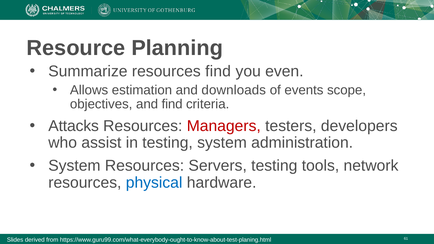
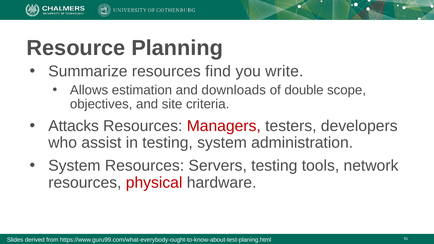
even: even -> write
events: events -> double
and find: find -> site
physical colour: blue -> red
